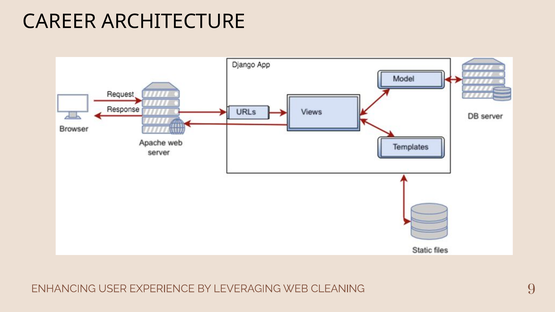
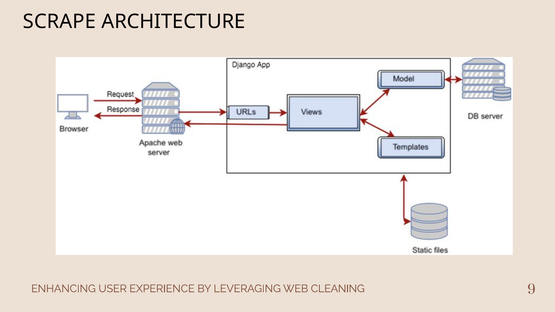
CAREER: CAREER -> SCRAPE
